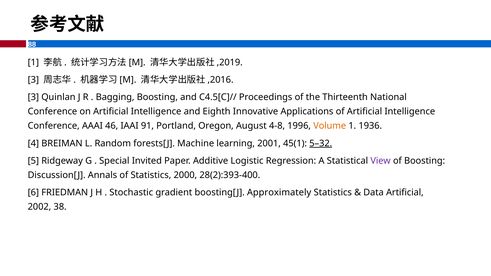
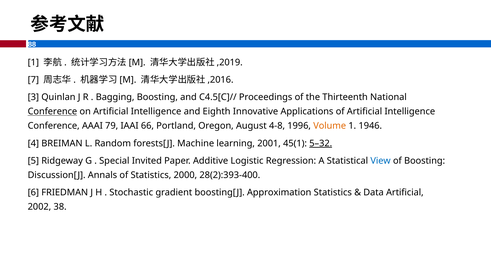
3 at (33, 80): 3 -> 7
Conference at (52, 112) underline: none -> present
46: 46 -> 79
91: 91 -> 66
1936: 1936 -> 1946
View colour: purple -> blue
Approximately: Approximately -> Approximation
